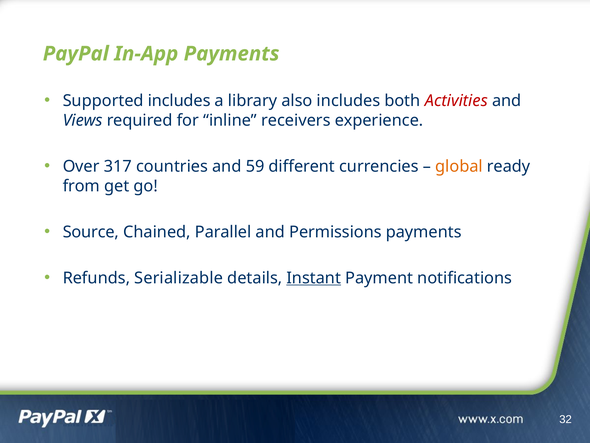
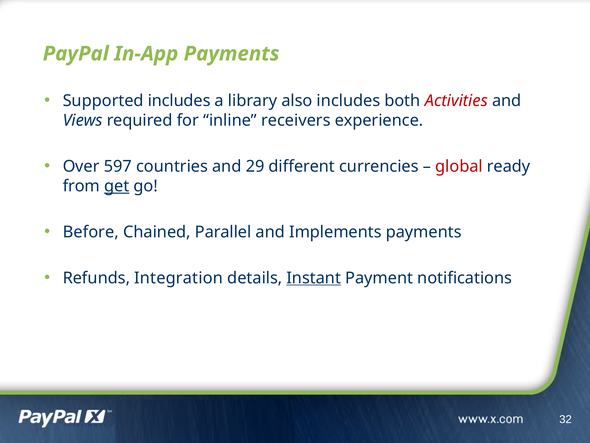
317: 317 -> 597
59: 59 -> 29
global colour: orange -> red
get underline: none -> present
Source: Source -> Before
Permissions: Permissions -> Implements
Serializable: Serializable -> Integration
